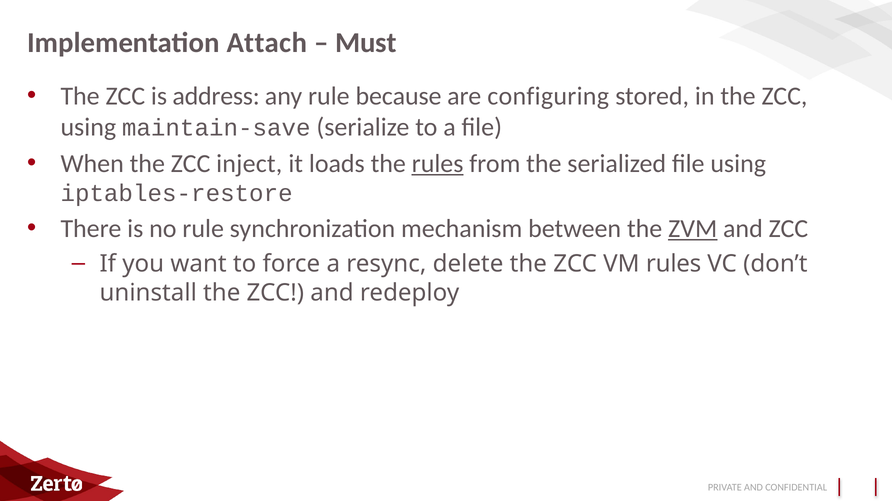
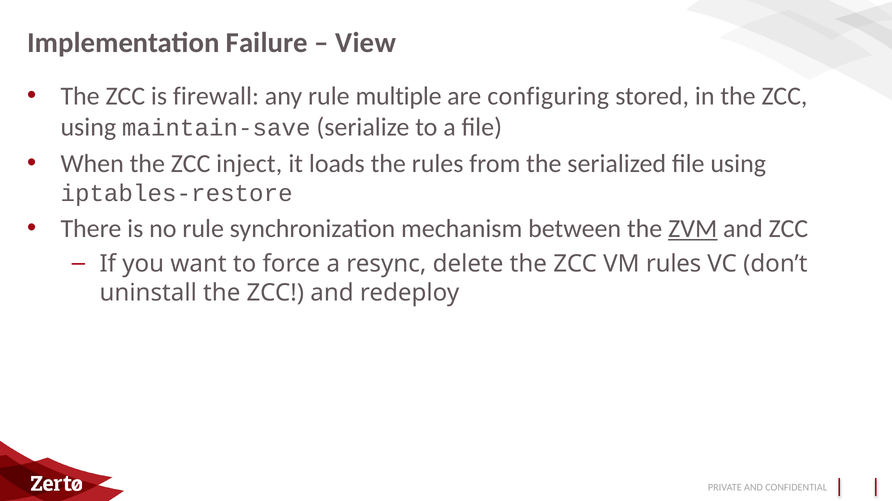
Attach: Attach -> Failure
Must: Must -> View
address: address -> firewall
because: because -> multiple
rules at (438, 164) underline: present -> none
